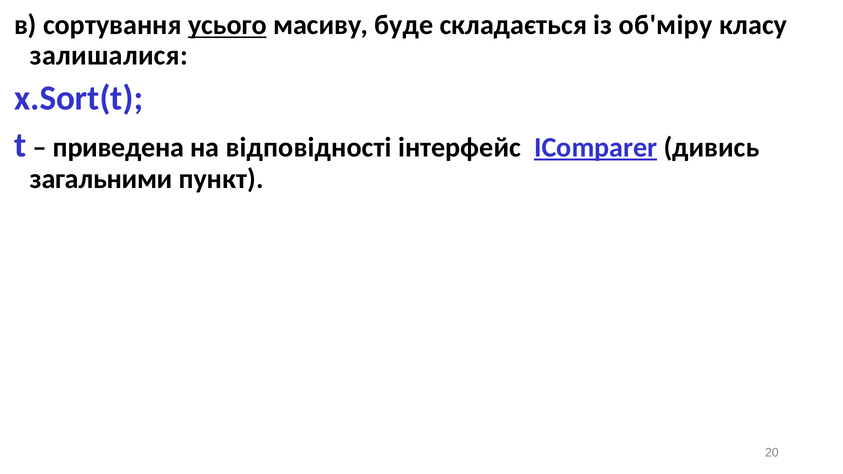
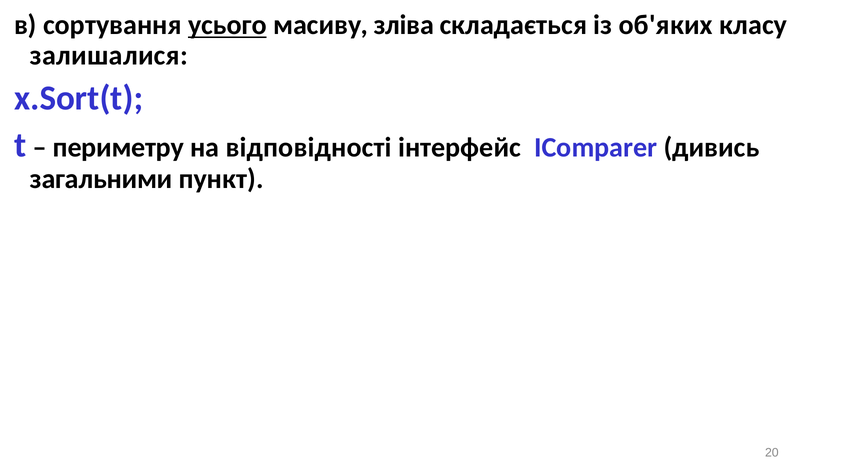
буде: буде -> зліва
об'міру: об'міру -> об'яких
приведена: приведена -> периметру
IComparer underline: present -> none
